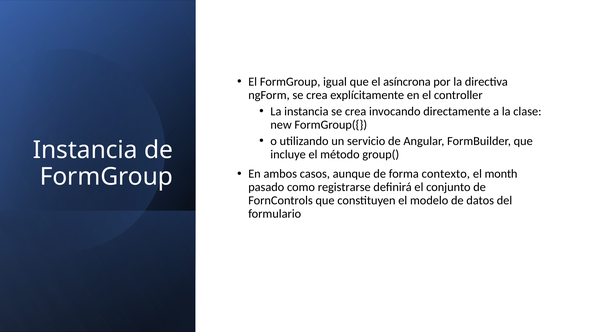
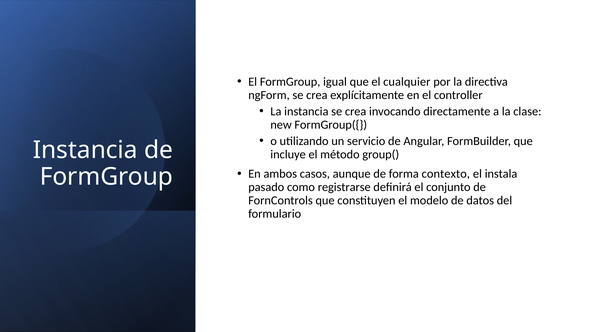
asíncrona: asíncrona -> cualquier
month: month -> instala
